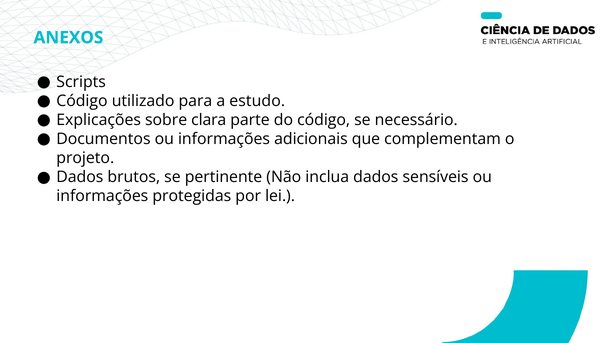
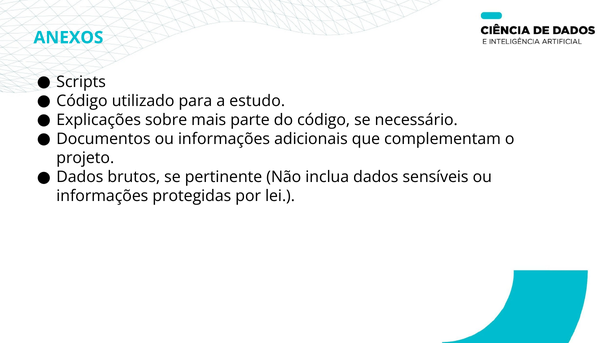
clara: clara -> mais
